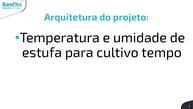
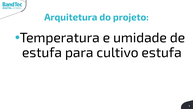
cultivo tempo: tempo -> estufa
